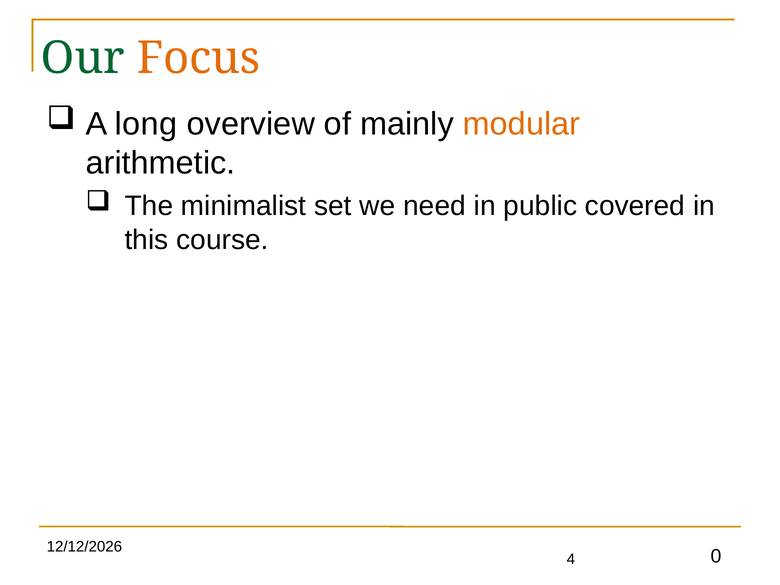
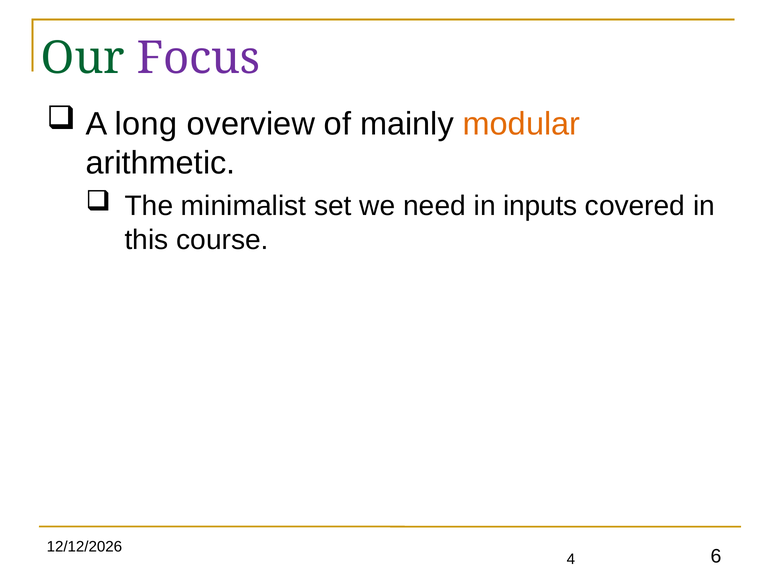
Focus colour: orange -> purple
public: public -> inputs
0: 0 -> 6
